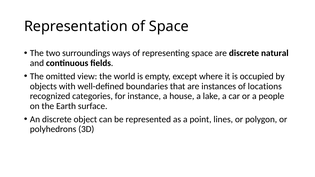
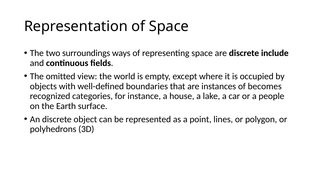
natural: natural -> include
locations: locations -> becomes
